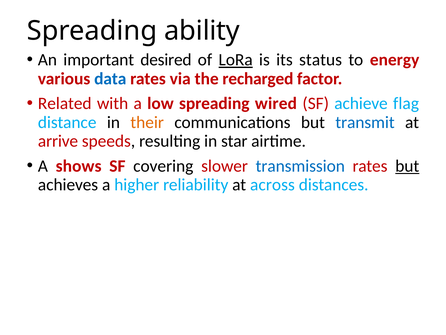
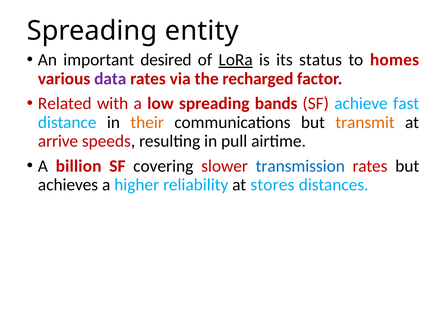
ability: ability -> entity
energy: energy -> homes
data colour: blue -> purple
wired: wired -> bands
flag: flag -> fast
transmit colour: blue -> orange
star: star -> pull
shows: shows -> billion
but at (407, 166) underline: present -> none
across: across -> stores
